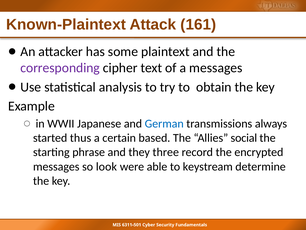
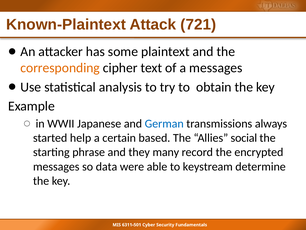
161: 161 -> 721
corresponding colour: purple -> orange
thus: thus -> help
three: three -> many
look: look -> data
